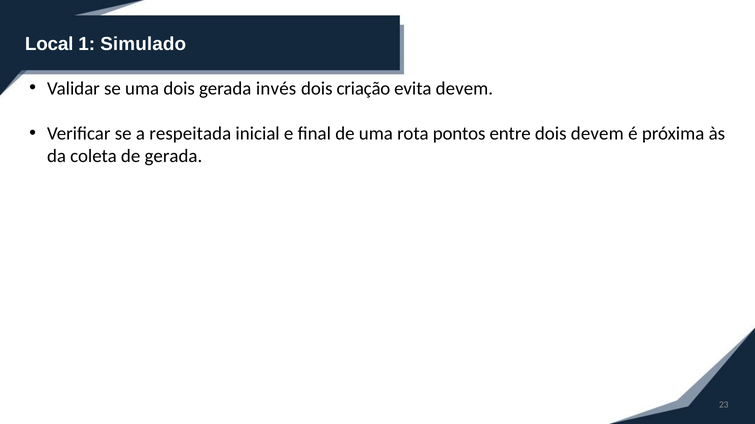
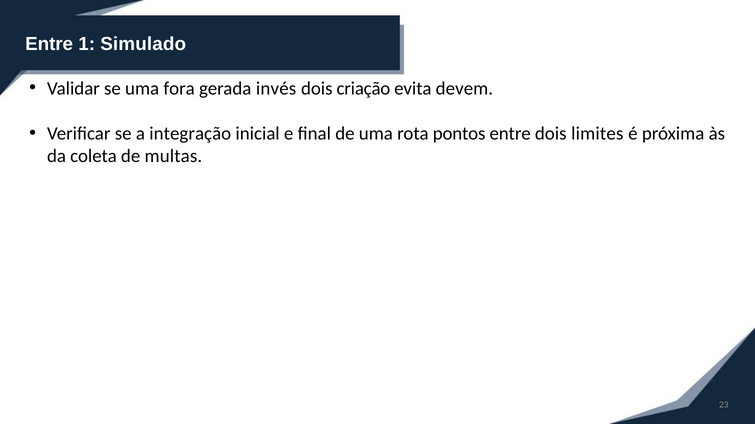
Local at (49, 44): Local -> Entre
uma dois: dois -> fora
respeitada: respeitada -> integração
dois devem: devem -> limites
de gerada: gerada -> multas
